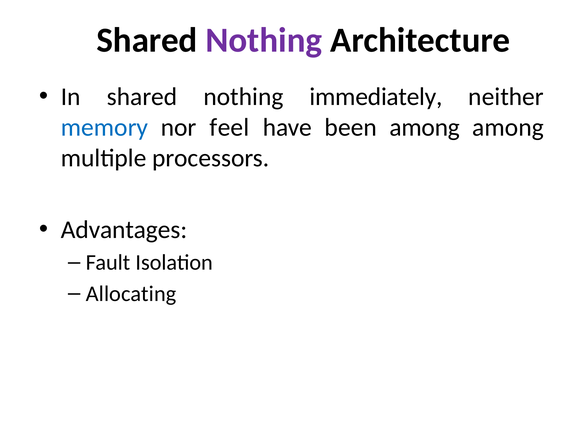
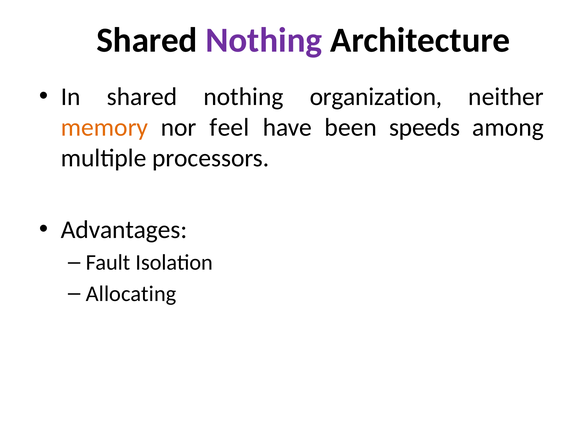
immediately: immediately -> organization
memory colour: blue -> orange
been among: among -> speeds
